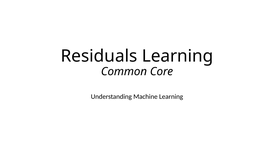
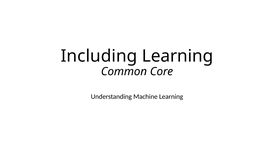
Residuals: Residuals -> Including
